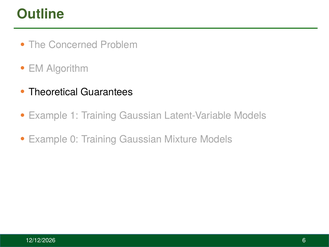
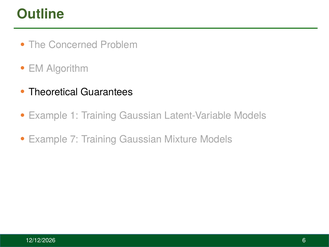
0: 0 -> 7
